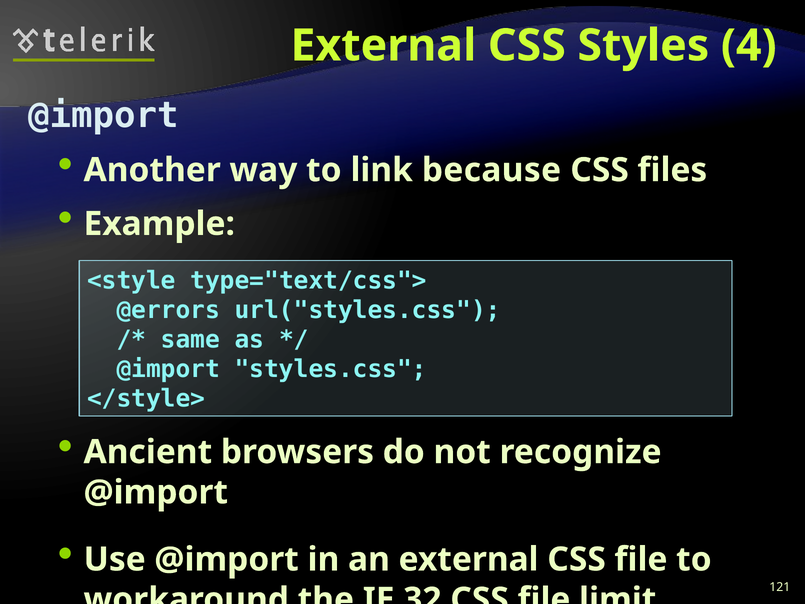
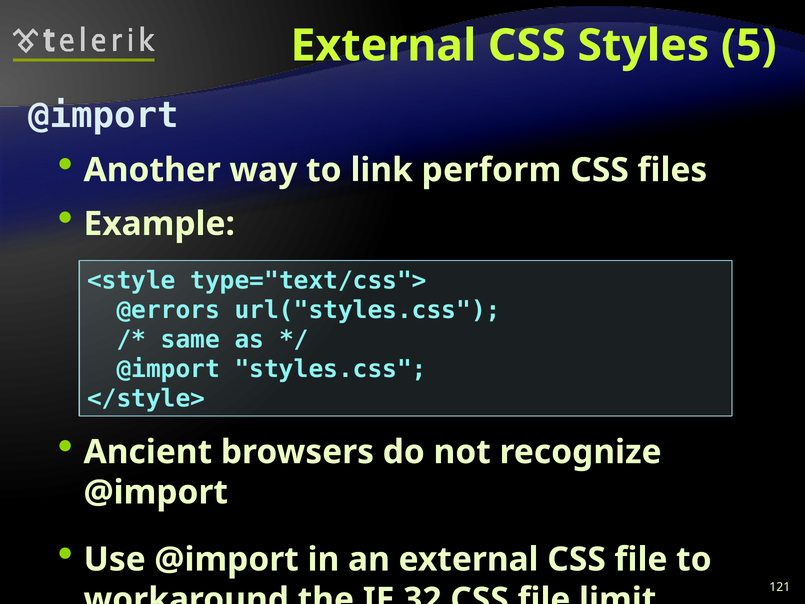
4: 4 -> 5
because: because -> perform
